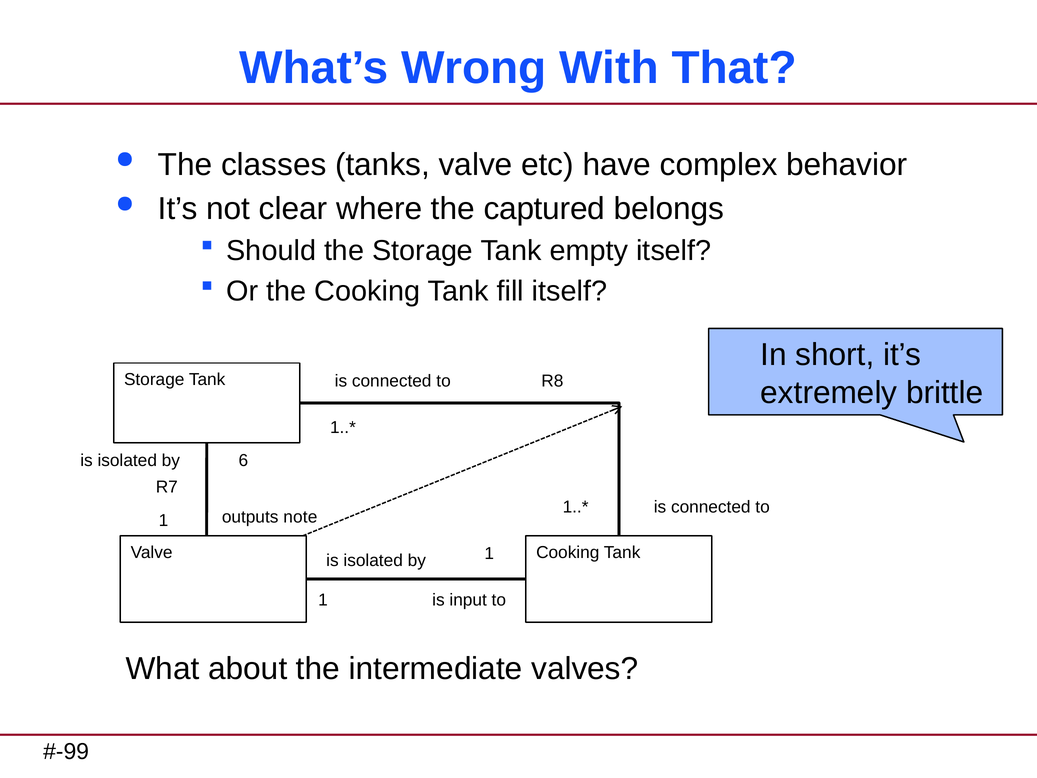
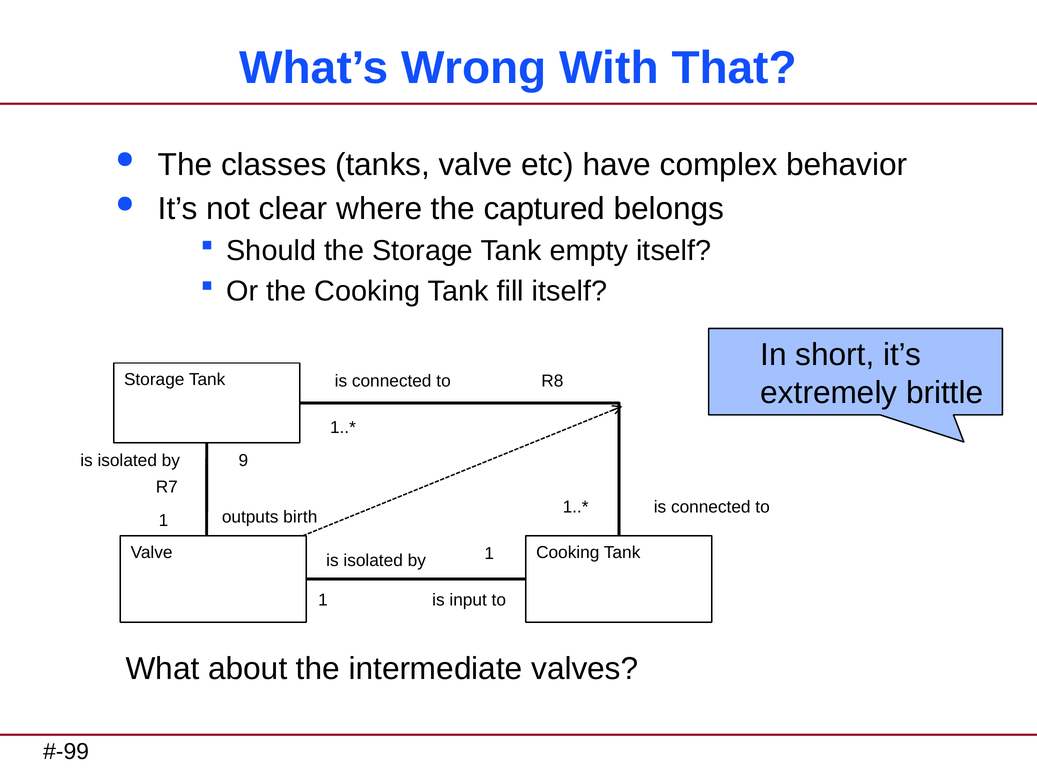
6: 6 -> 9
note: note -> birth
